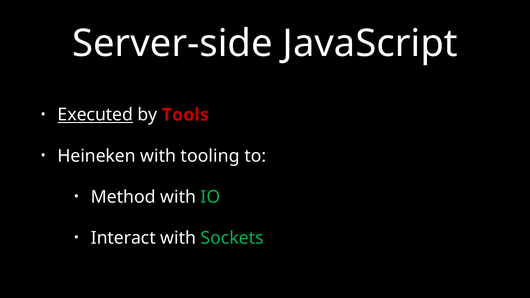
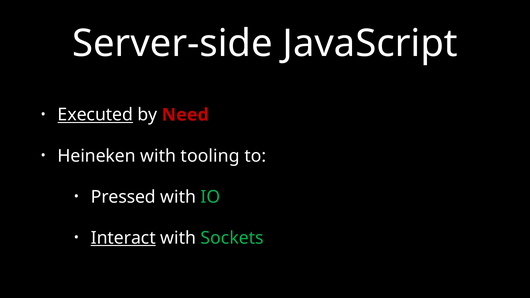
Tools: Tools -> Need
Method: Method -> Pressed
Interact underline: none -> present
